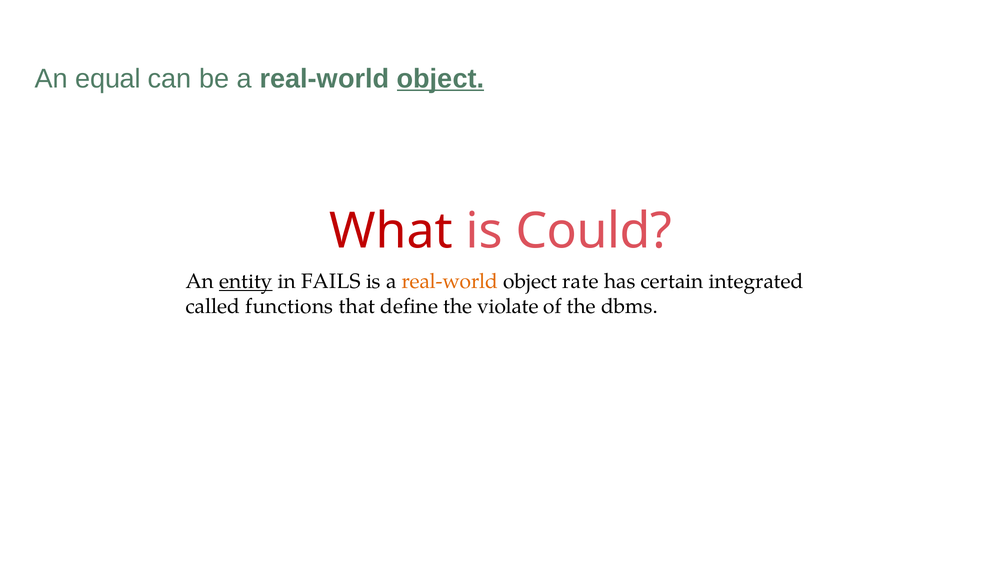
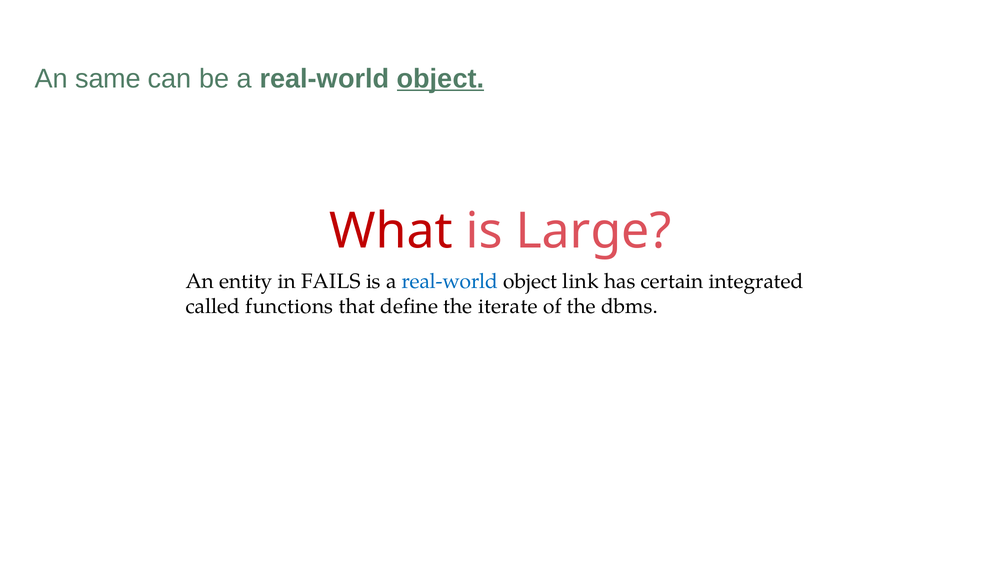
equal: equal -> same
Could: Could -> Large
entity underline: present -> none
real-world at (450, 281) colour: orange -> blue
rate: rate -> link
violate: violate -> iterate
